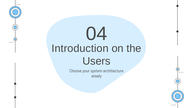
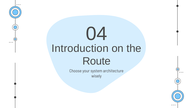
Users: Users -> Route
